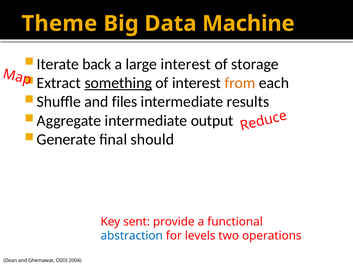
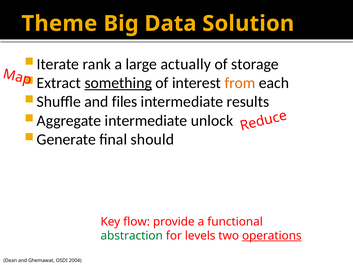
Machine: Machine -> Solution
back: back -> rank
large interest: interest -> actually
output: output -> unlock
sent: sent -> flow
abstraction colour: blue -> green
operations underline: none -> present
